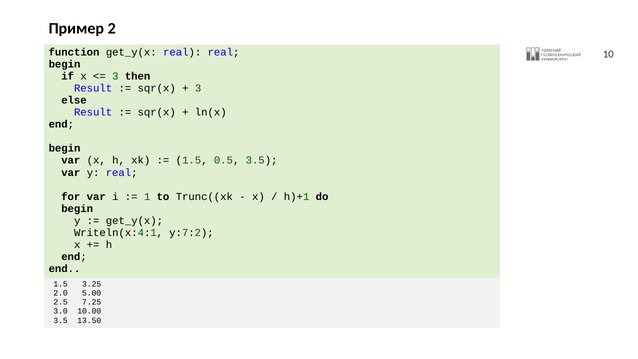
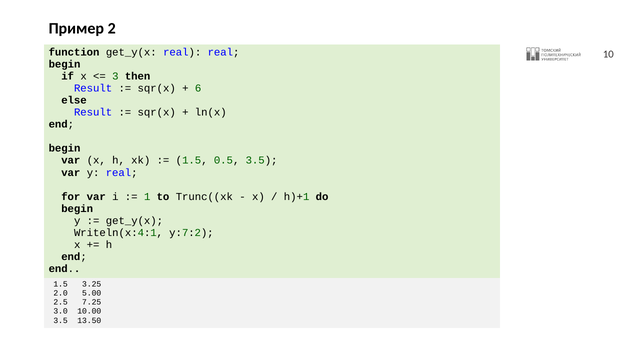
3 at (198, 88): 3 -> 6
